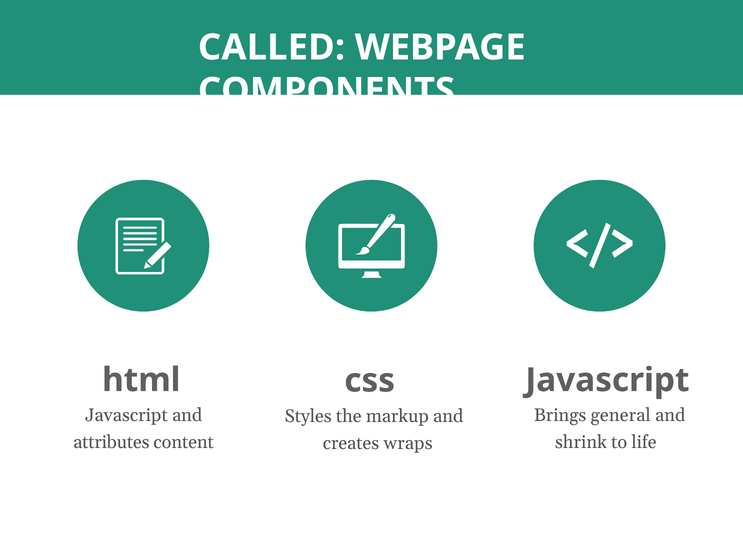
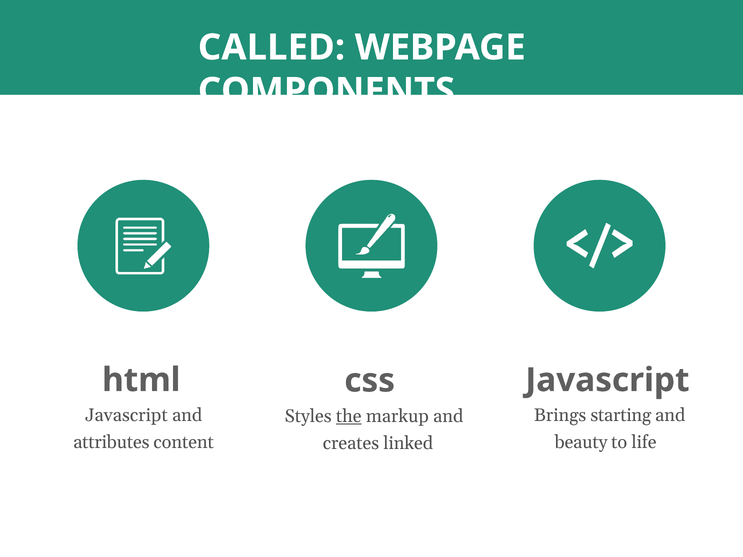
general: general -> starting
the underline: none -> present
shrink: shrink -> beauty
wraps: wraps -> linked
